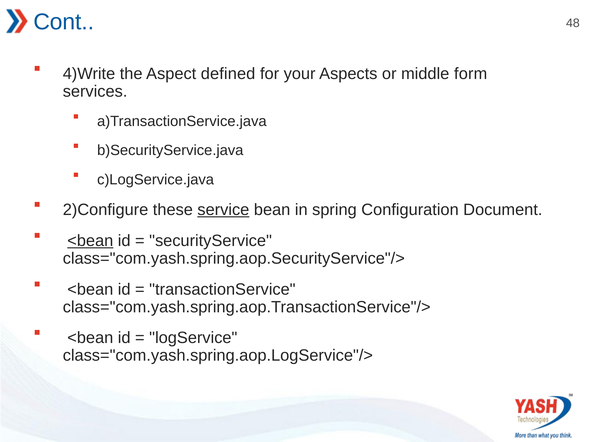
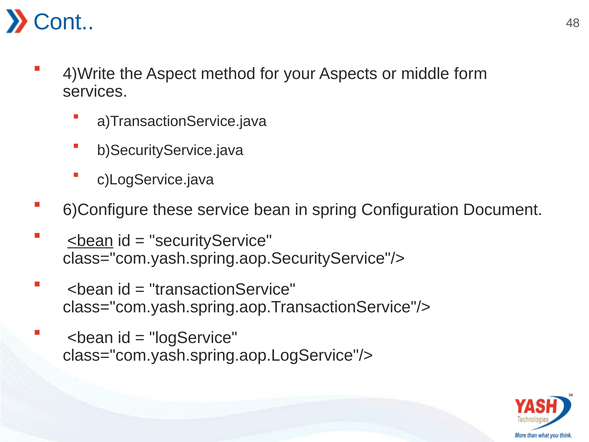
defined: defined -> method
2)Configure: 2)Configure -> 6)Configure
service underline: present -> none
